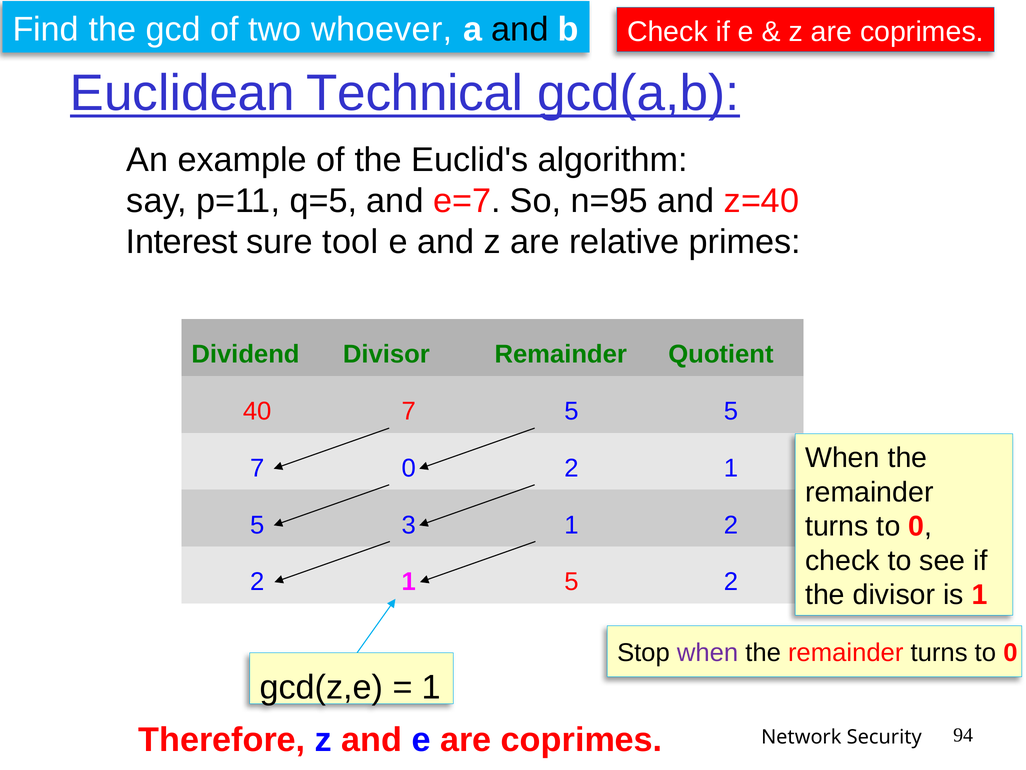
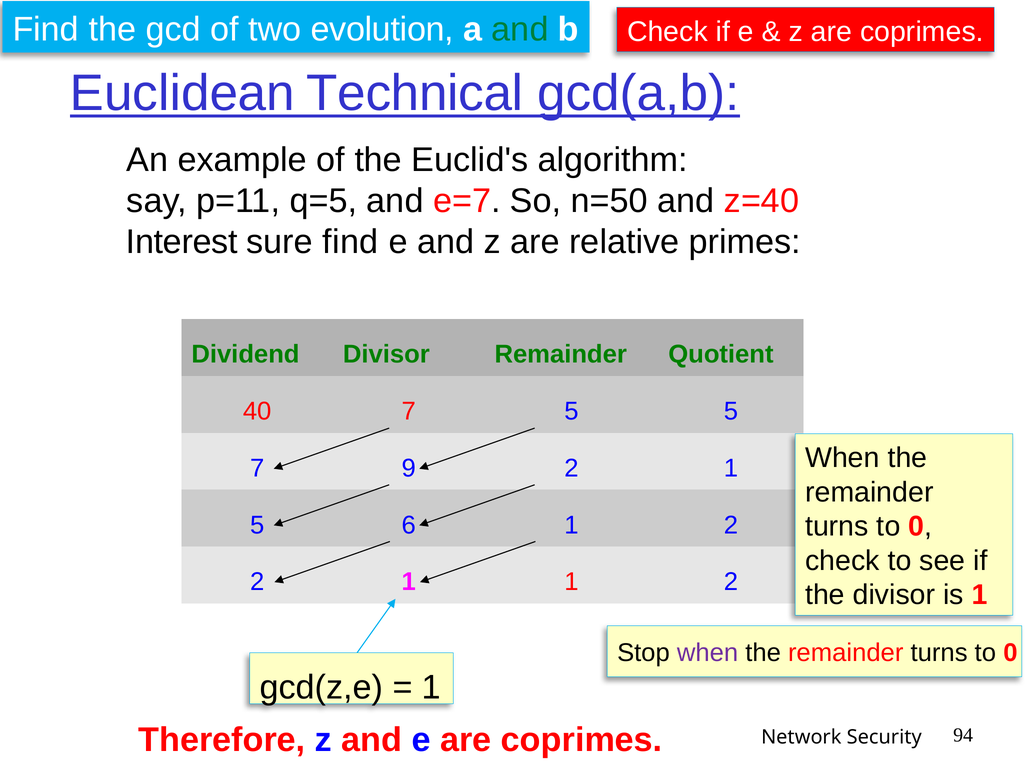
whoever: whoever -> evolution
and at (520, 29) colour: black -> green
n=95: n=95 -> n=50
sure tool: tool -> find
7 0: 0 -> 9
3: 3 -> 6
5 at (571, 582): 5 -> 1
